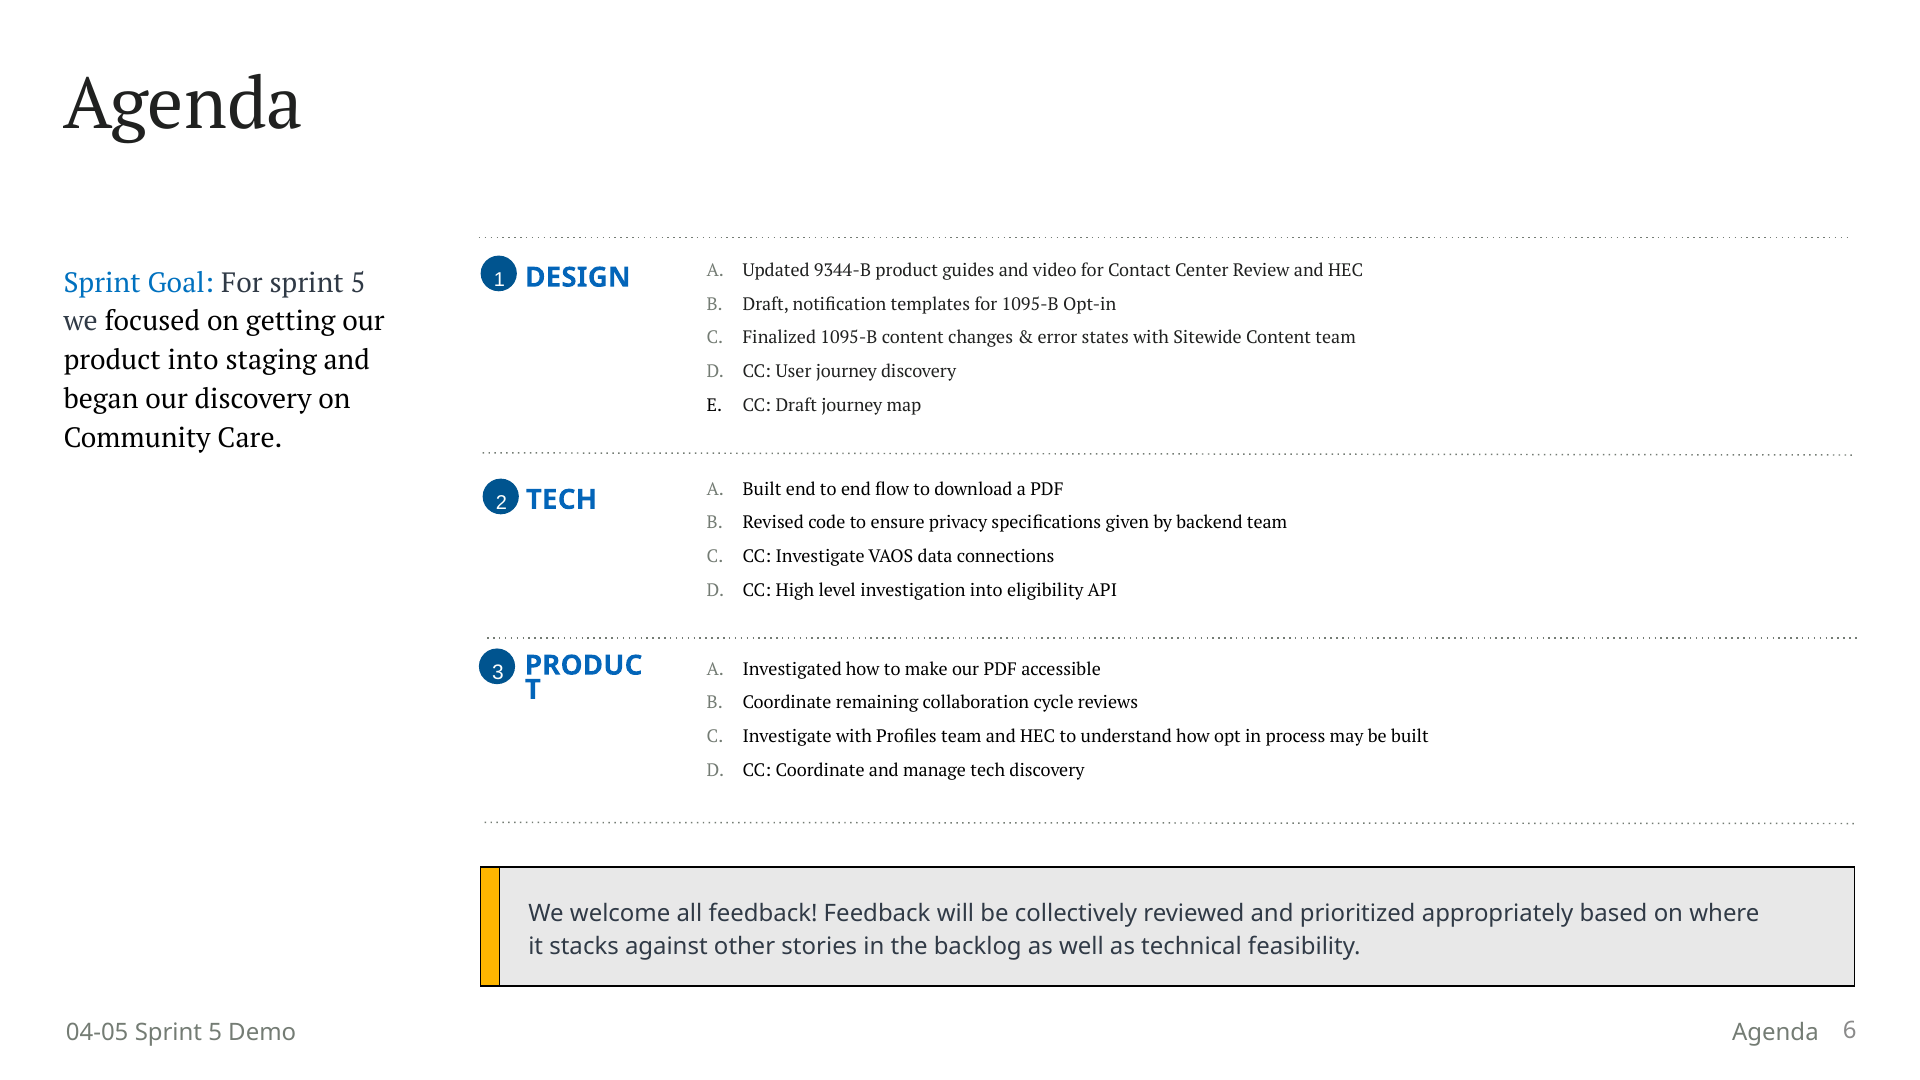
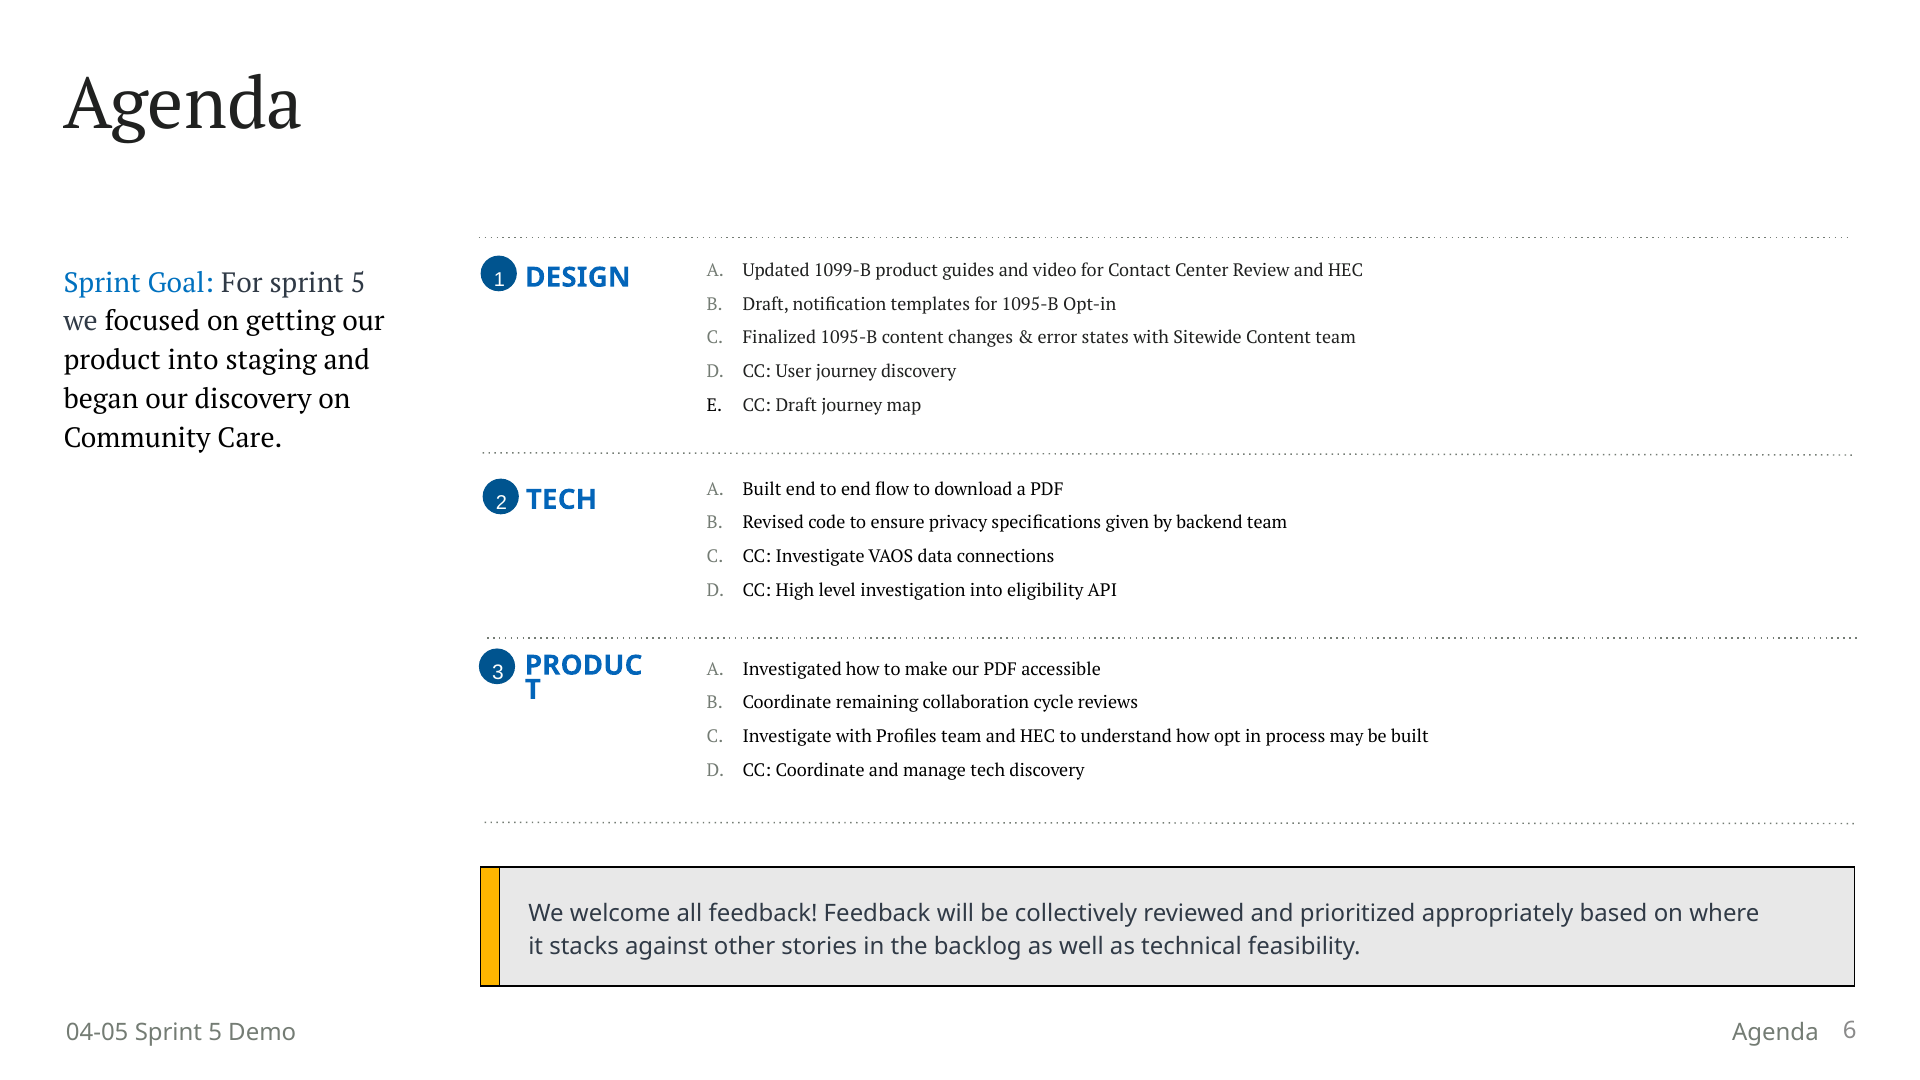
9344-B: 9344-B -> 1099-B
